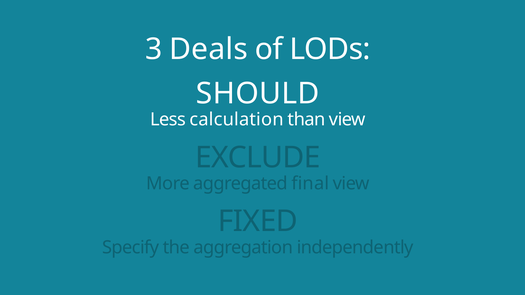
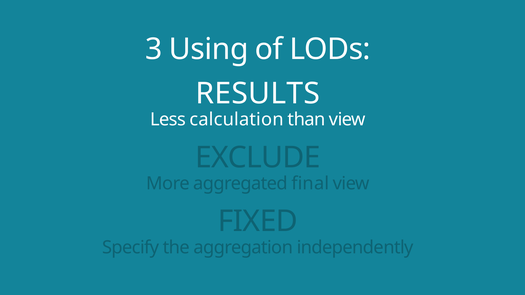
Deals: Deals -> Using
SHOULD: SHOULD -> RESULTS
